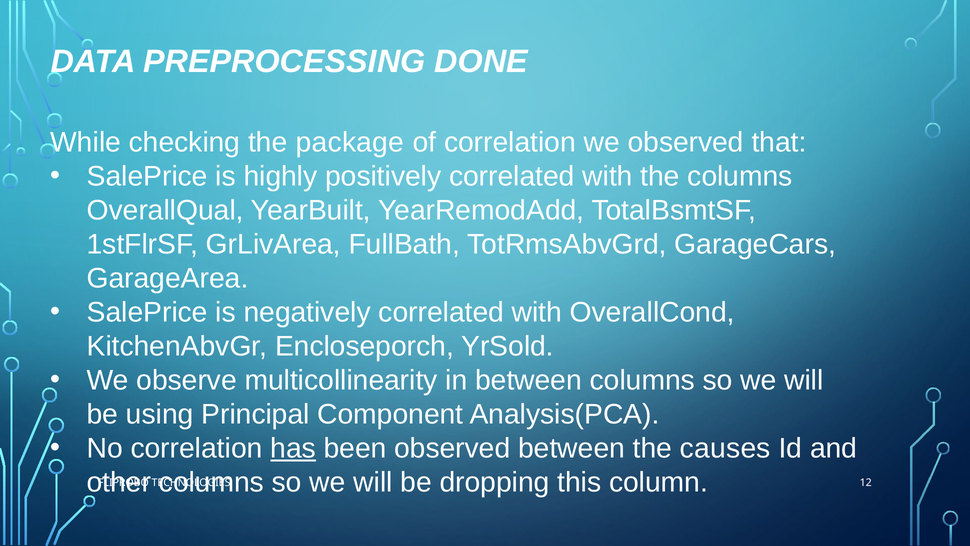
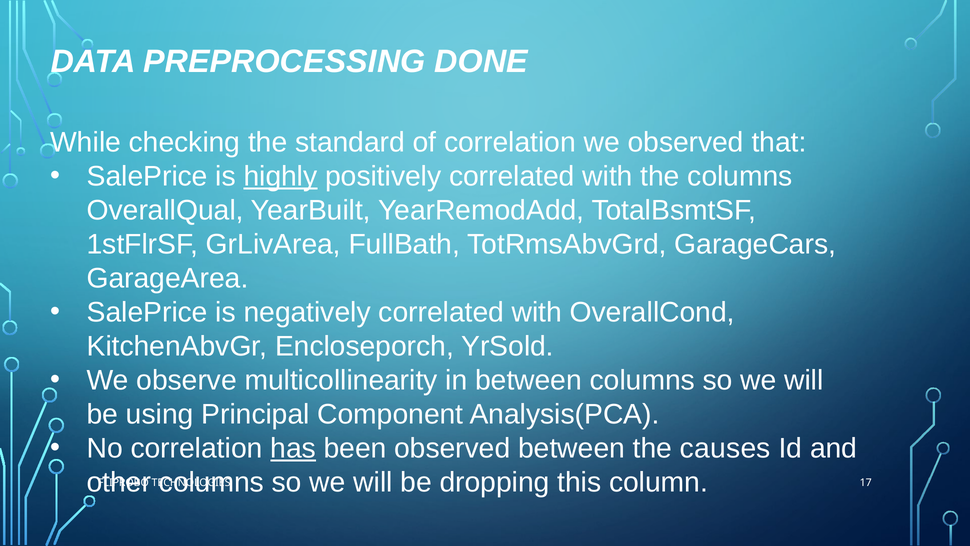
package: package -> standard
highly underline: none -> present
12: 12 -> 17
